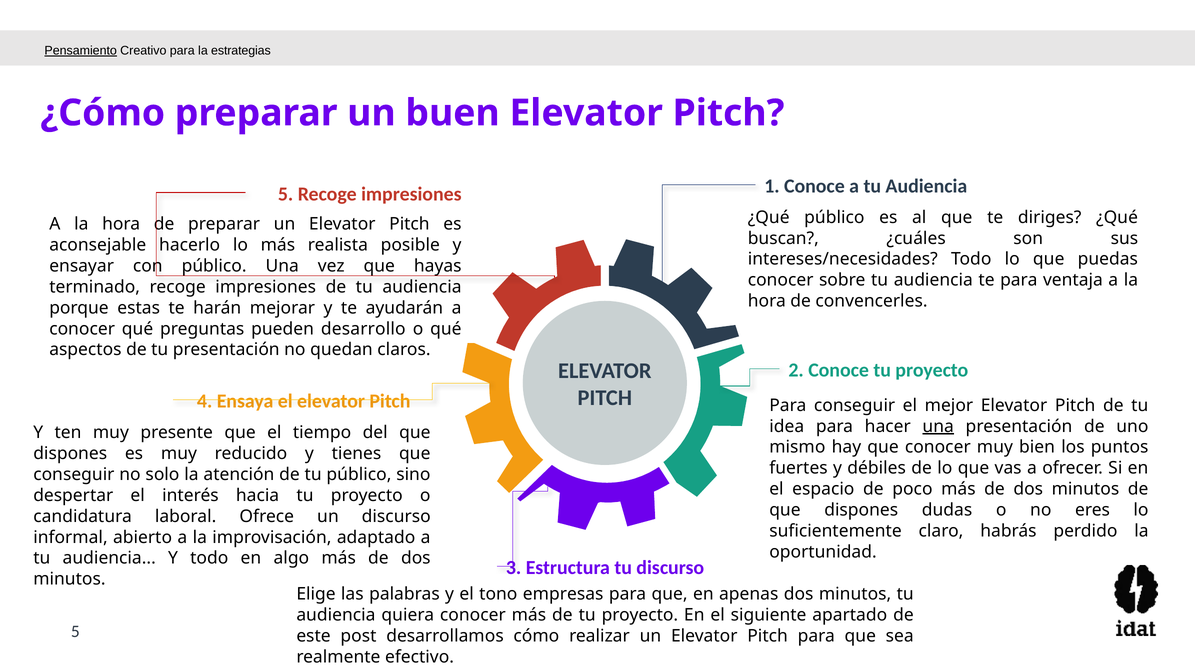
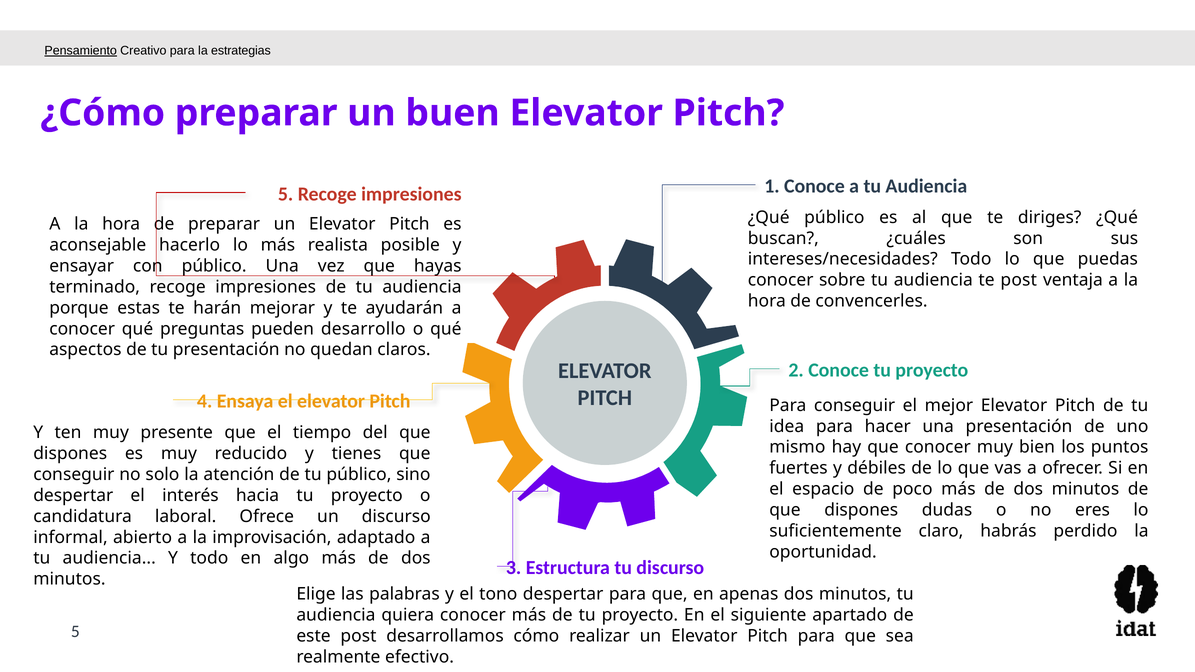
te para: para -> post
una at (938, 426) underline: present -> none
tono empresas: empresas -> despertar
